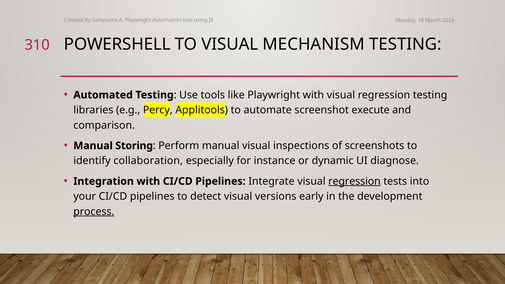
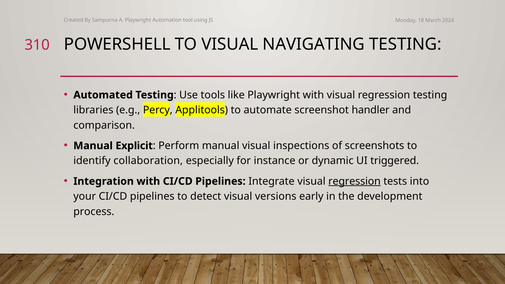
MECHANISM: MECHANISM -> NAVIGATING
execute: execute -> handler
Storing: Storing -> Explicit
diagnose: diagnose -> triggered
process underline: present -> none
